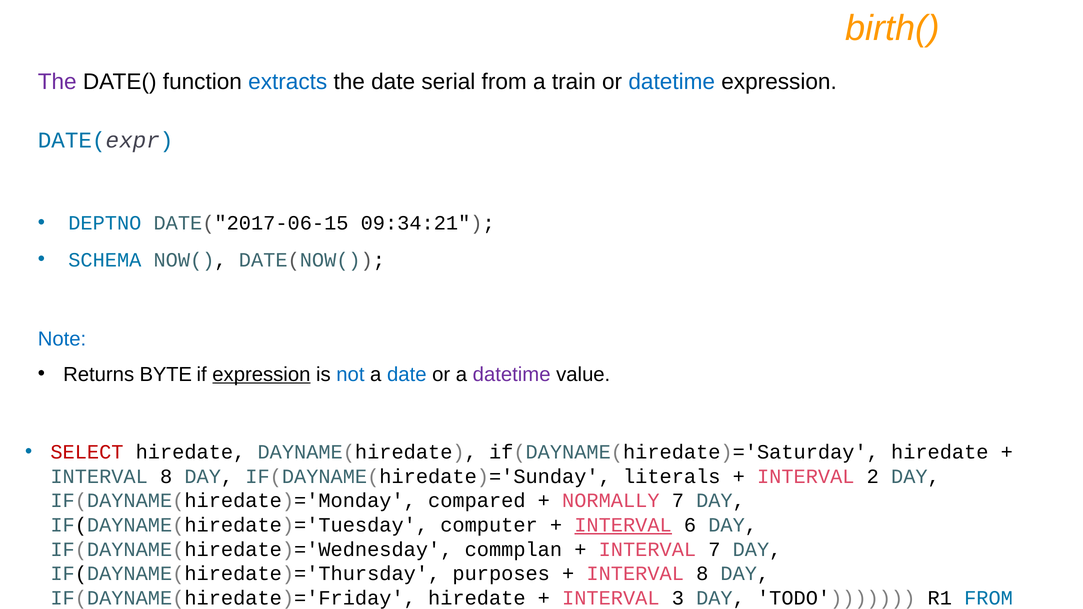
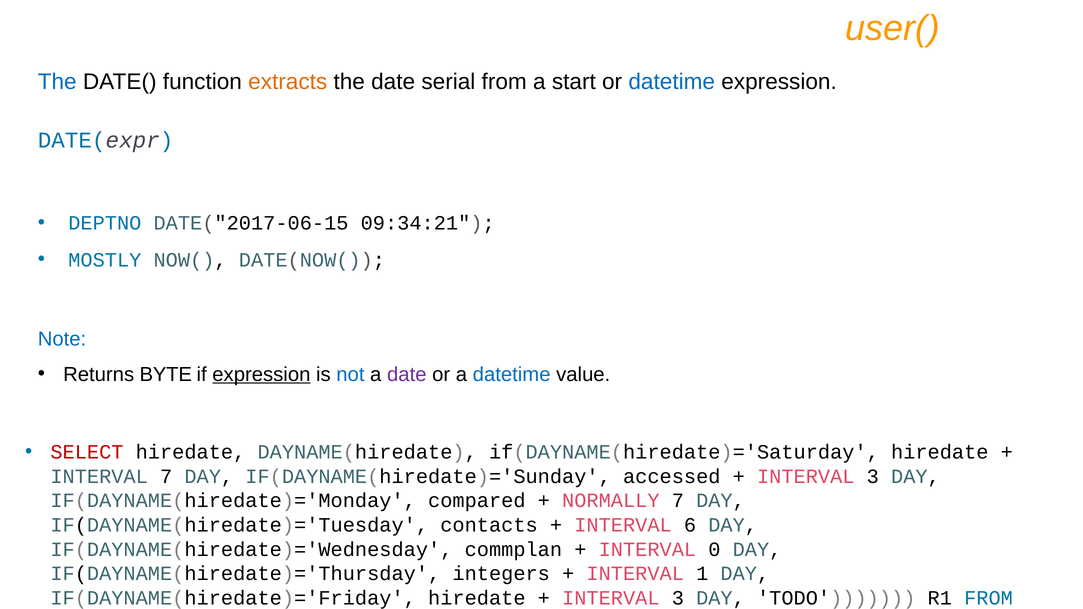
birth(: birth( -> user(
The at (57, 82) colour: purple -> blue
extracts colour: blue -> orange
train: train -> start
SCHEMA: SCHEMA -> MOSTLY
date at (407, 374) colour: blue -> purple
datetime at (512, 374) colour: purple -> blue
8 at (166, 476): 8 -> 7
literals: literals -> accessed
2 at (873, 476): 2 -> 3
computer: computer -> contacts
INTERVAL at (623, 525) underline: present -> none
INTERVAL 7: 7 -> 0
purposes: purposes -> integers
8 at (702, 574): 8 -> 1
